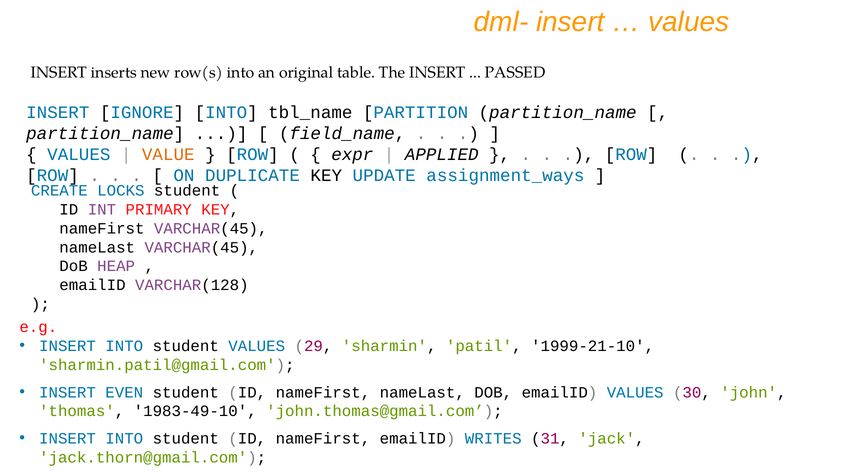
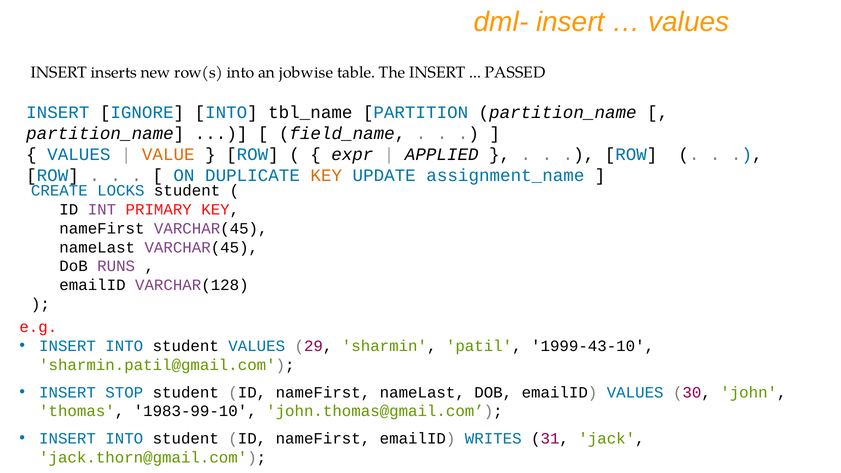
original: original -> jobwise
KEY at (326, 175) colour: black -> orange
assignment_ways: assignment_ways -> assignment_name
HEAP: HEAP -> RUNS
1999-21-10: 1999-21-10 -> 1999-43-10
EVEN: EVEN -> STOP
1983-49-10: 1983-49-10 -> 1983-99-10
